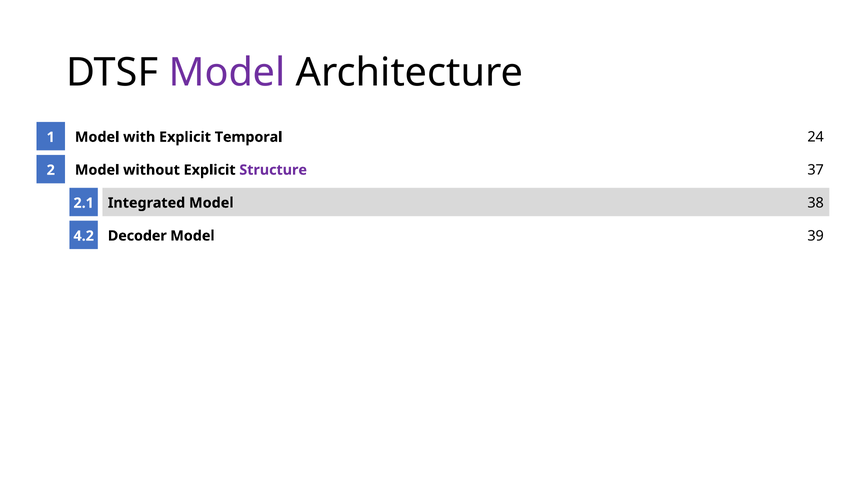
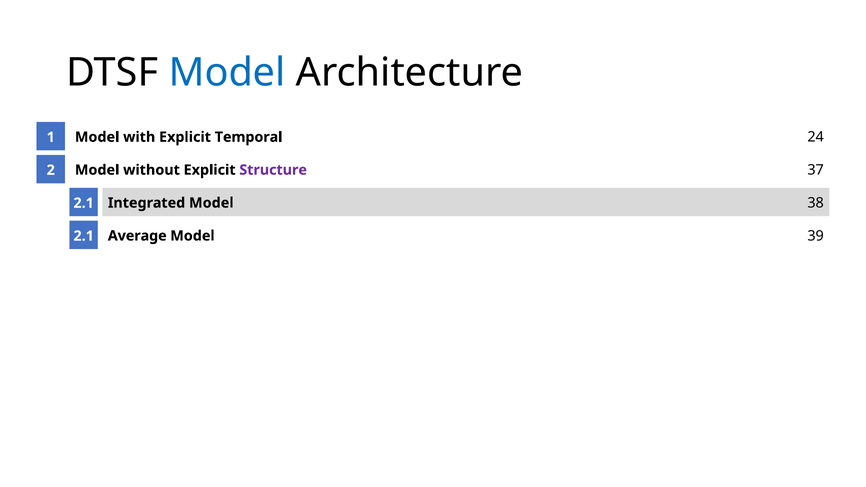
Model at (227, 73) colour: purple -> blue
Decoder: Decoder -> Average
4.2 at (84, 236): 4.2 -> 2.1
